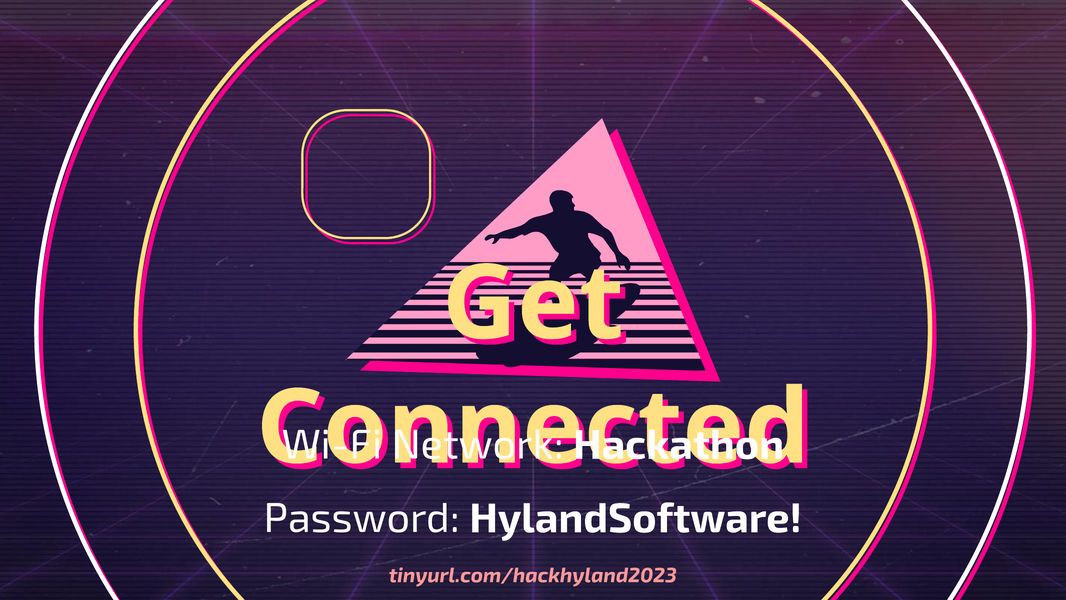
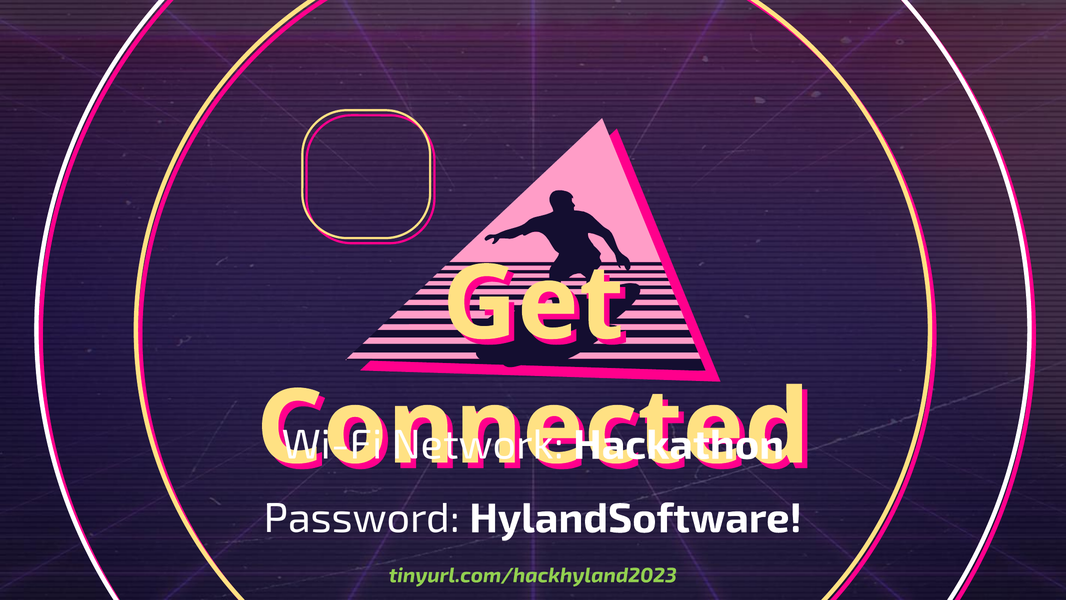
tinyurl.com/hackhyland2023 colour: pink -> light green
